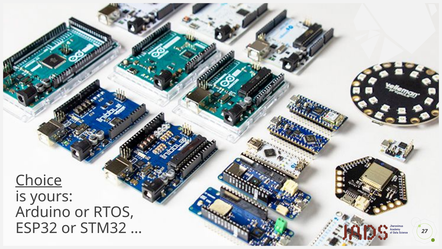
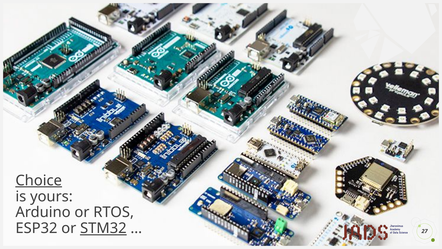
STM32 underline: none -> present
